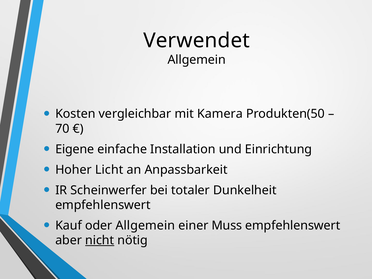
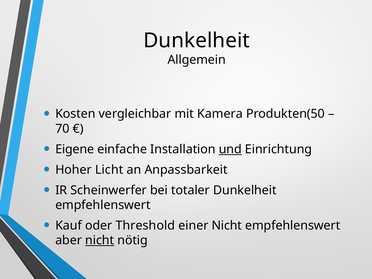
Verwendet at (197, 41): Verwendet -> Dunkelheit
und underline: none -> present
oder Allgemein: Allgemein -> Threshold
einer Muss: Muss -> Nicht
